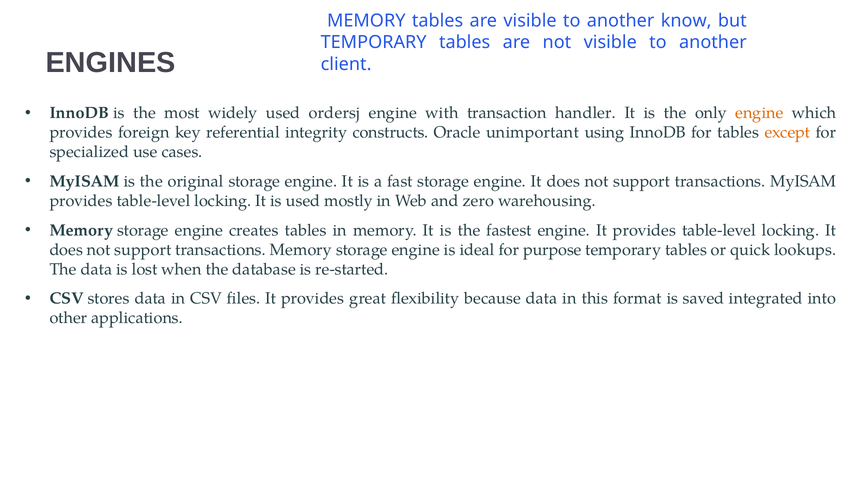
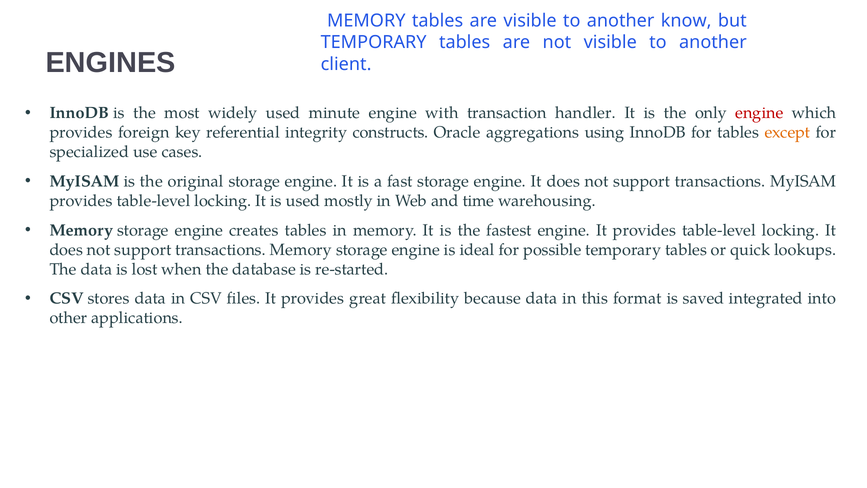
ordersj: ordersj -> minute
engine at (759, 113) colour: orange -> red
unimportant: unimportant -> aggregations
zero: zero -> time
purpose: purpose -> possible
